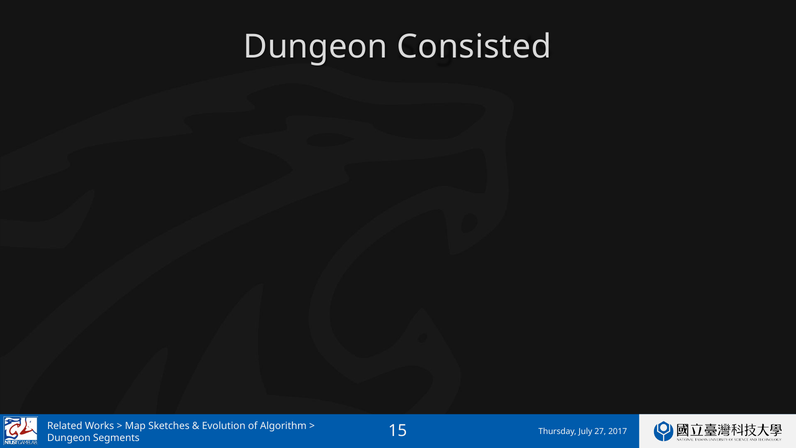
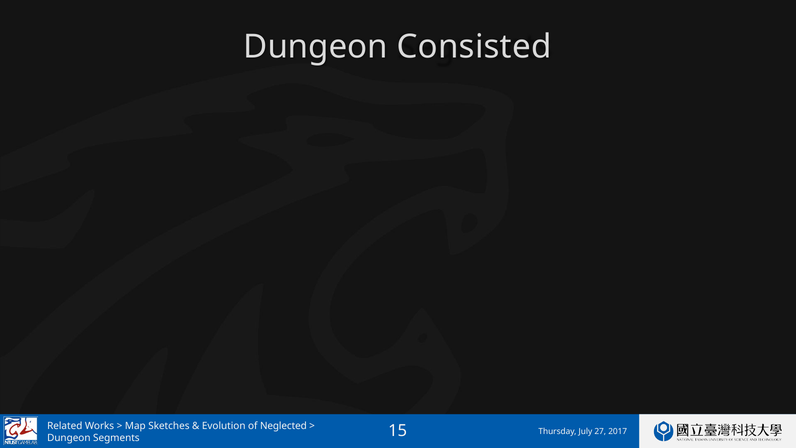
Algorithm: Algorithm -> Neglected
